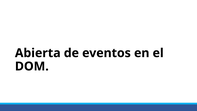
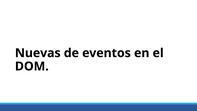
Abierta: Abierta -> Nuevas
